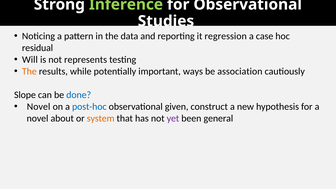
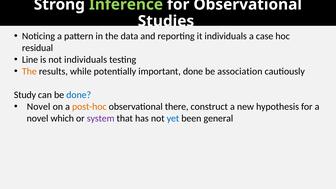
it regression: regression -> individuals
Will: Will -> Line
not represents: represents -> individuals
important ways: ways -> done
Slope: Slope -> Study
post-hoc colour: blue -> orange
given: given -> there
about: about -> which
system colour: orange -> purple
yet colour: purple -> blue
